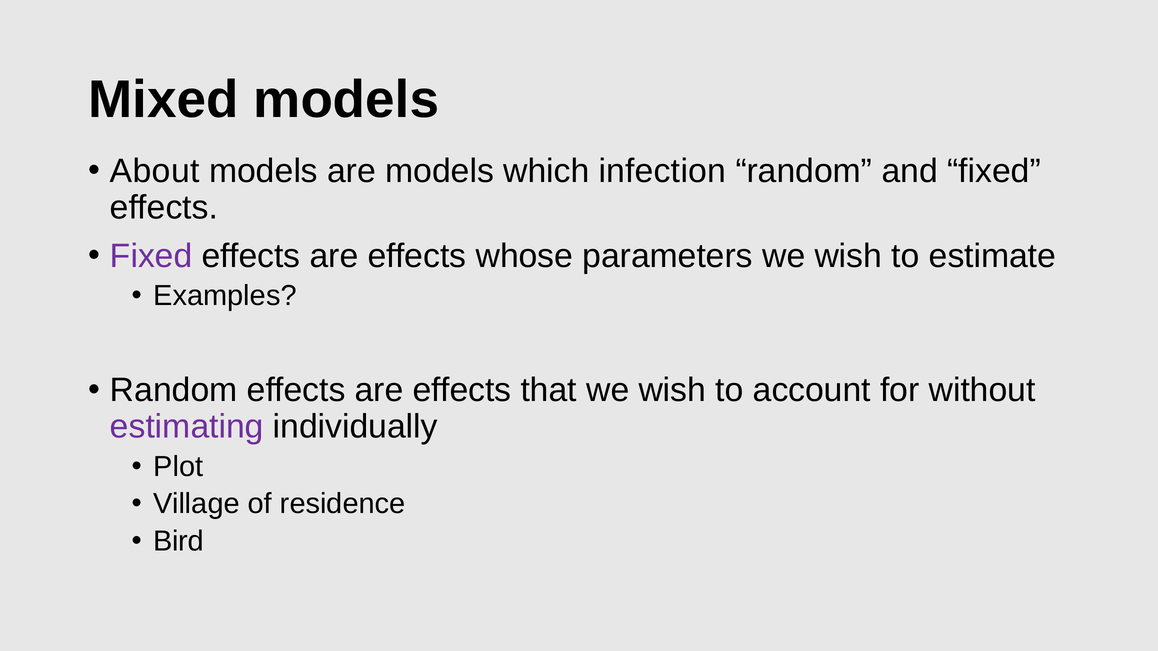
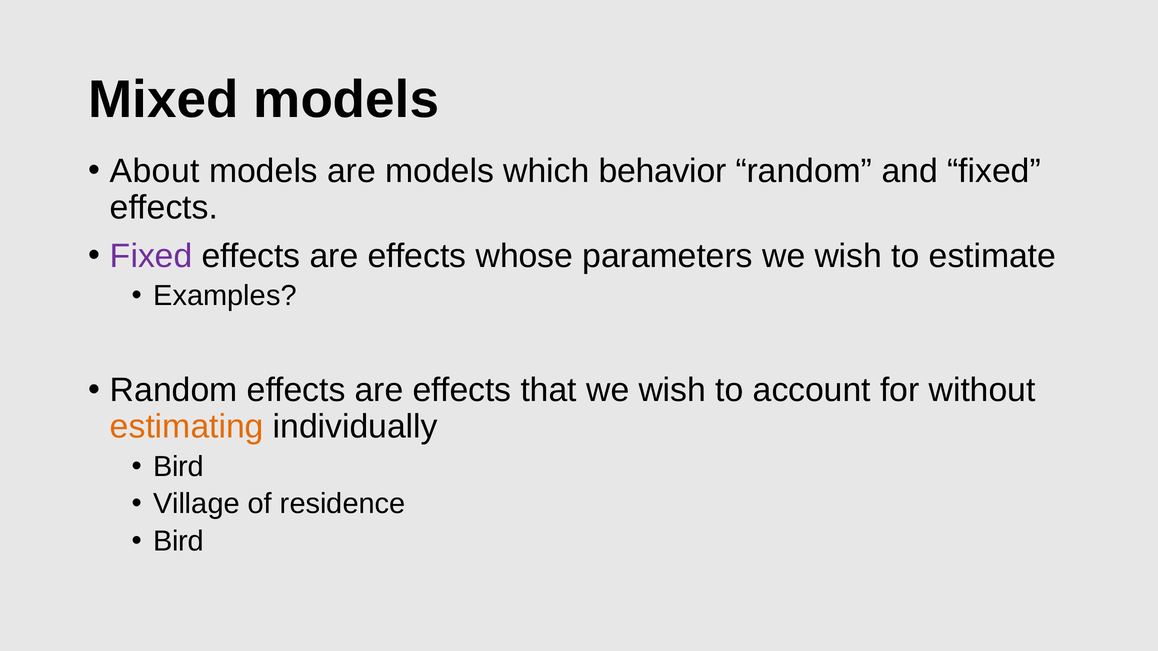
infection: infection -> behavior
estimating colour: purple -> orange
Plot at (178, 467): Plot -> Bird
